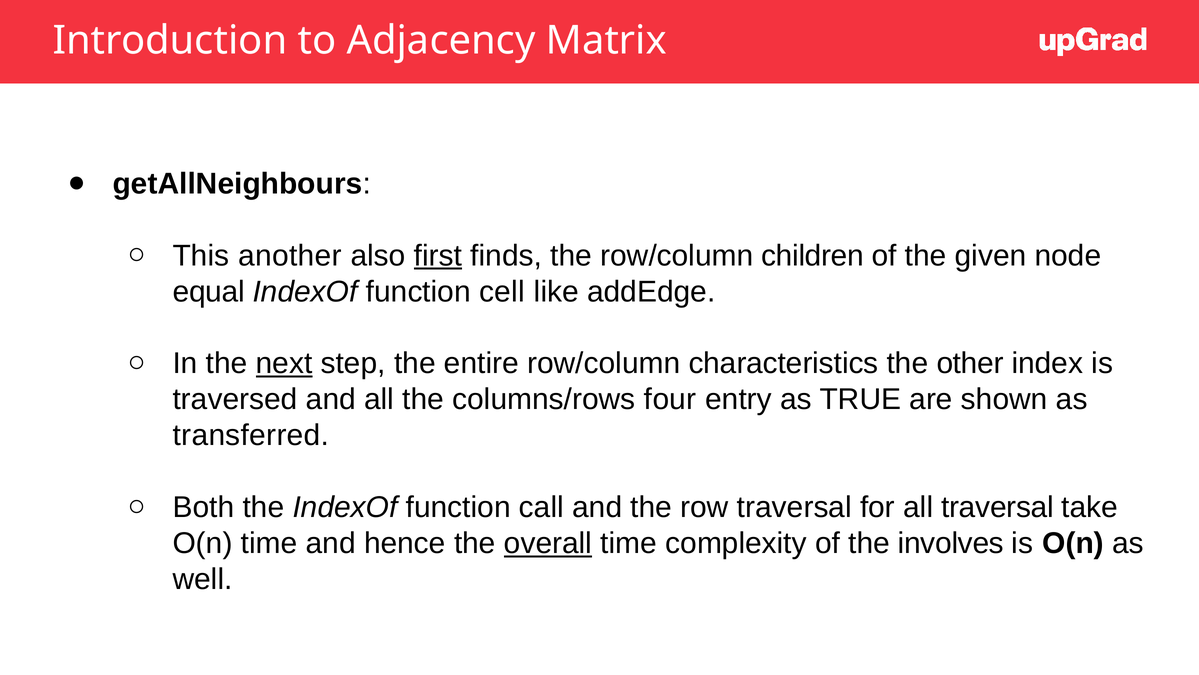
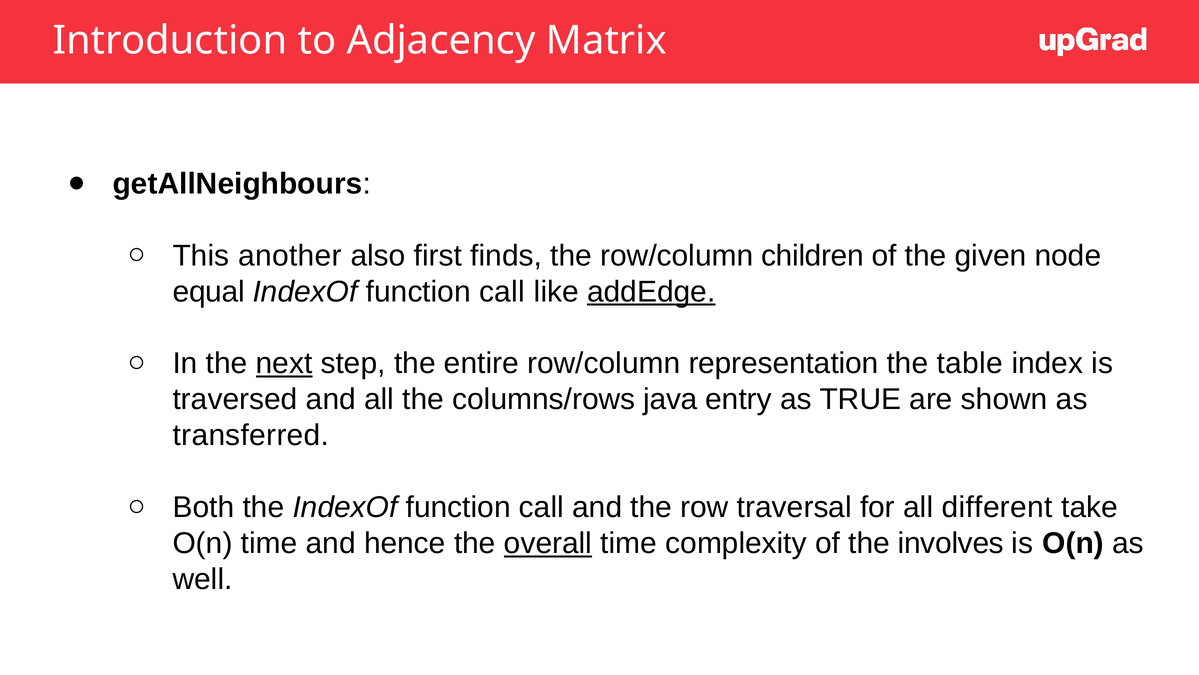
first underline: present -> none
cell at (502, 291): cell -> call
addEdge underline: none -> present
characteristics: characteristics -> representation
other: other -> table
four: four -> java
all traversal: traversal -> different
